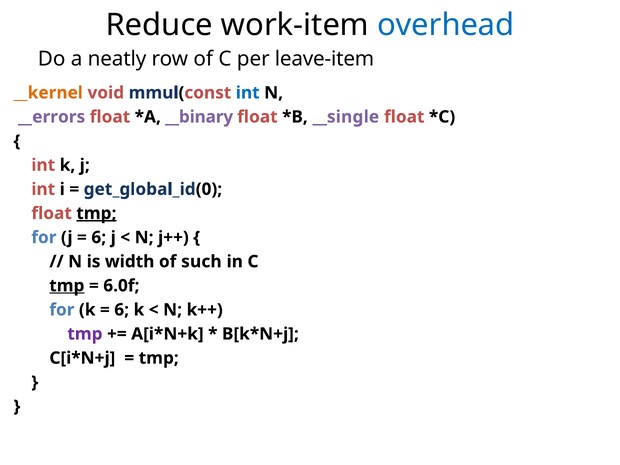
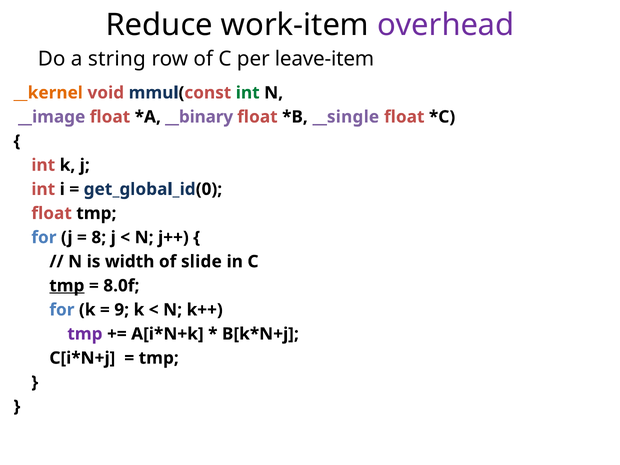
overhead colour: blue -> purple
neatly: neatly -> string
int at (248, 93) colour: blue -> green
__errors: __errors -> __image
tmp at (96, 213) underline: present -> none
6 at (99, 237): 6 -> 8
such: such -> slide
6.0f: 6.0f -> 8.0f
6 at (122, 310): 6 -> 9
